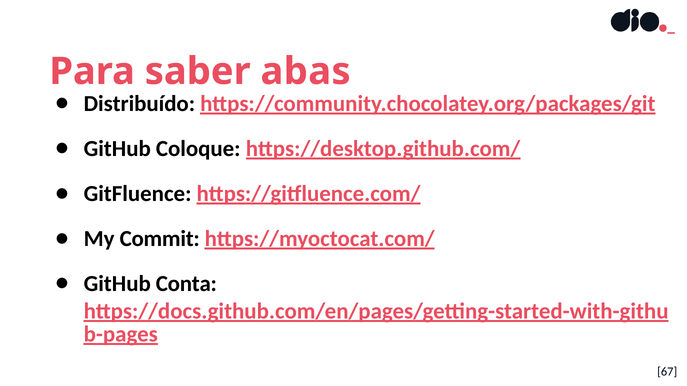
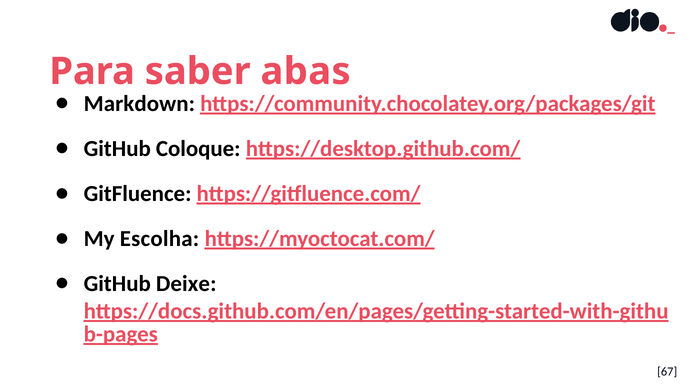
Distribuído: Distribuído -> Markdown
Commit: Commit -> Escolha
Conta: Conta -> Deixe
